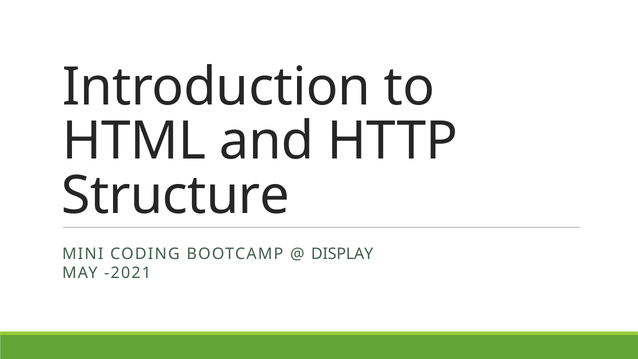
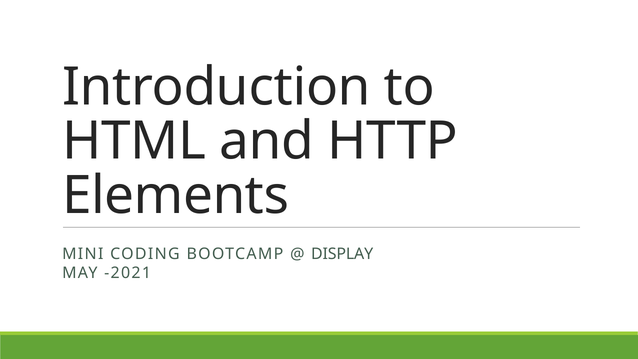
Structure: Structure -> Elements
